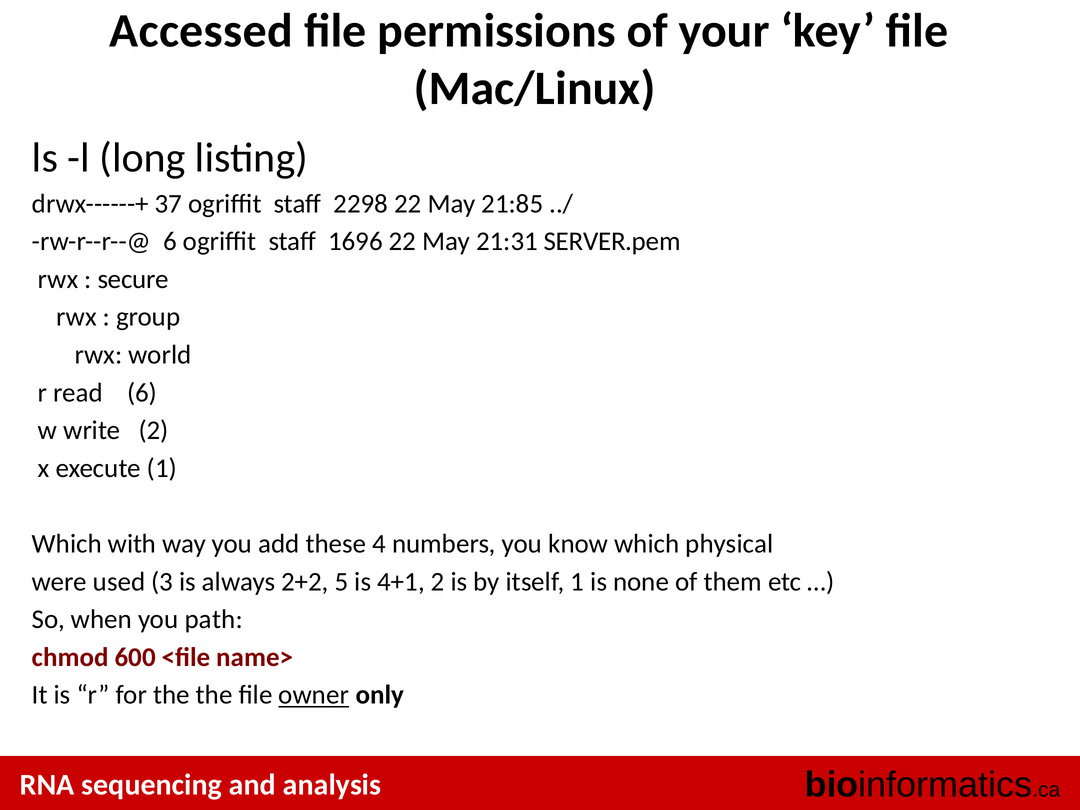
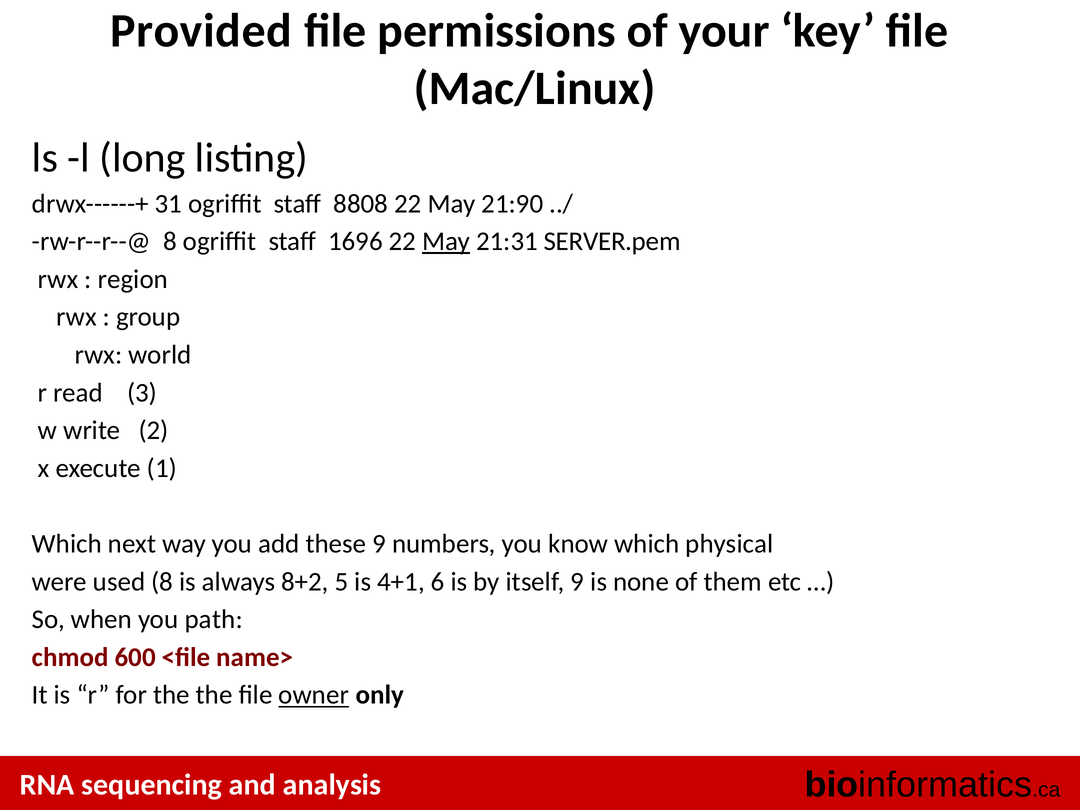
Accessed: Accessed -> Provided
37: 37 -> 31
2298: 2298 -> 8808
21:85: 21:85 -> 21:90
rw-r--r--@ 6: 6 -> 8
May at (446, 241) underline: none -> present
secure: secure -> region
read 6: 6 -> 3
with: with -> next
these 4: 4 -> 9
used 3: 3 -> 8
2+2: 2+2 -> 8+2
4+1 2: 2 -> 6
itself 1: 1 -> 9
